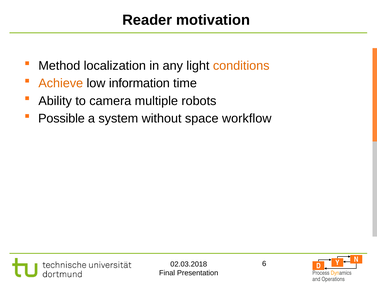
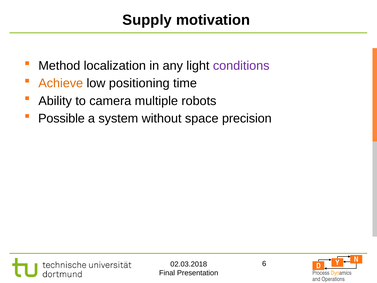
Reader: Reader -> Supply
conditions colour: orange -> purple
information: information -> positioning
workflow: workflow -> precision
